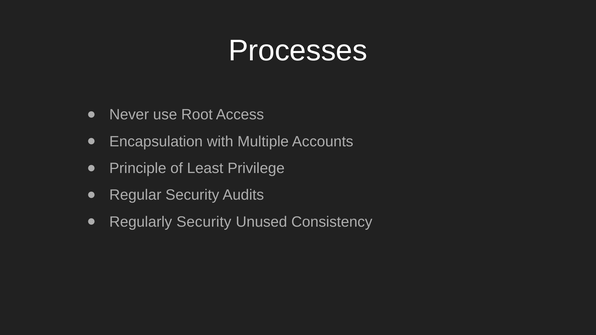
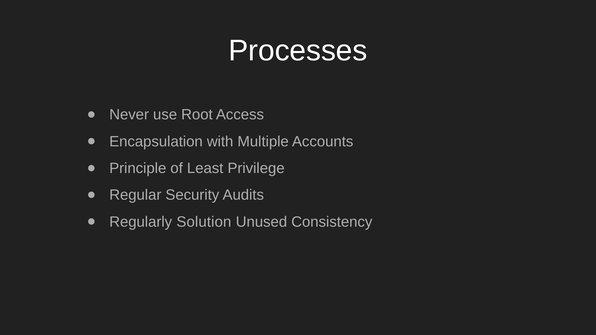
Regularly Security: Security -> Solution
